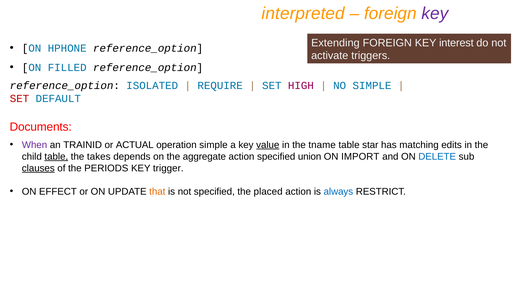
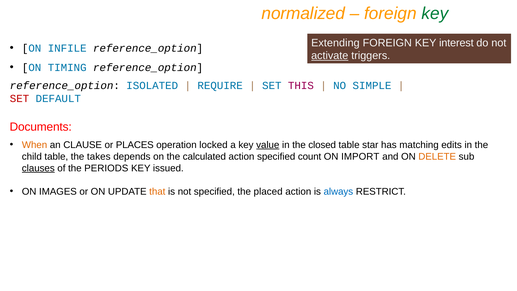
interpreted: interpreted -> normalized
key at (435, 13) colour: purple -> green
HPHONE: HPHONE -> INFILE
activate underline: none -> present
FILLED: FILLED -> TIMING
HIGH: HIGH -> THIS
When colour: purple -> orange
TRAINID: TRAINID -> CLAUSE
ACTUAL: ACTUAL -> PLACES
operation simple: simple -> locked
tname: tname -> closed
table at (56, 156) underline: present -> none
aggregate: aggregate -> calculated
union: union -> count
DELETE colour: blue -> orange
trigger: trigger -> issued
EFFECT: EFFECT -> IMAGES
